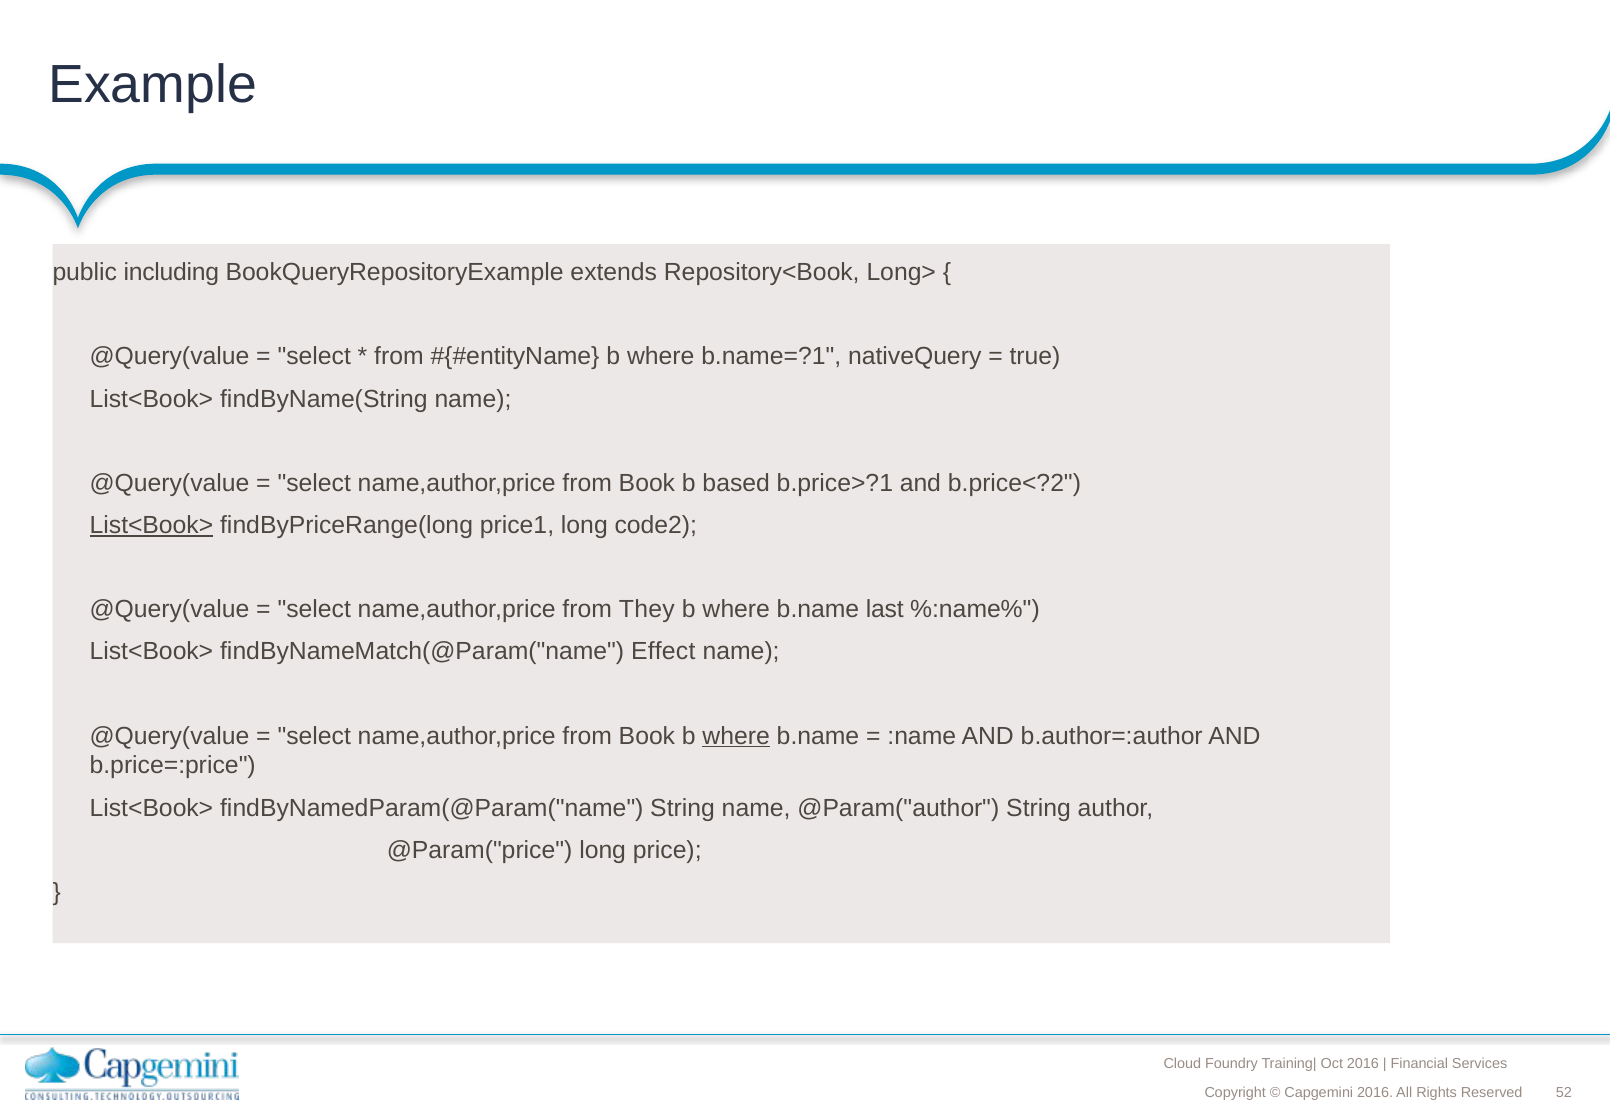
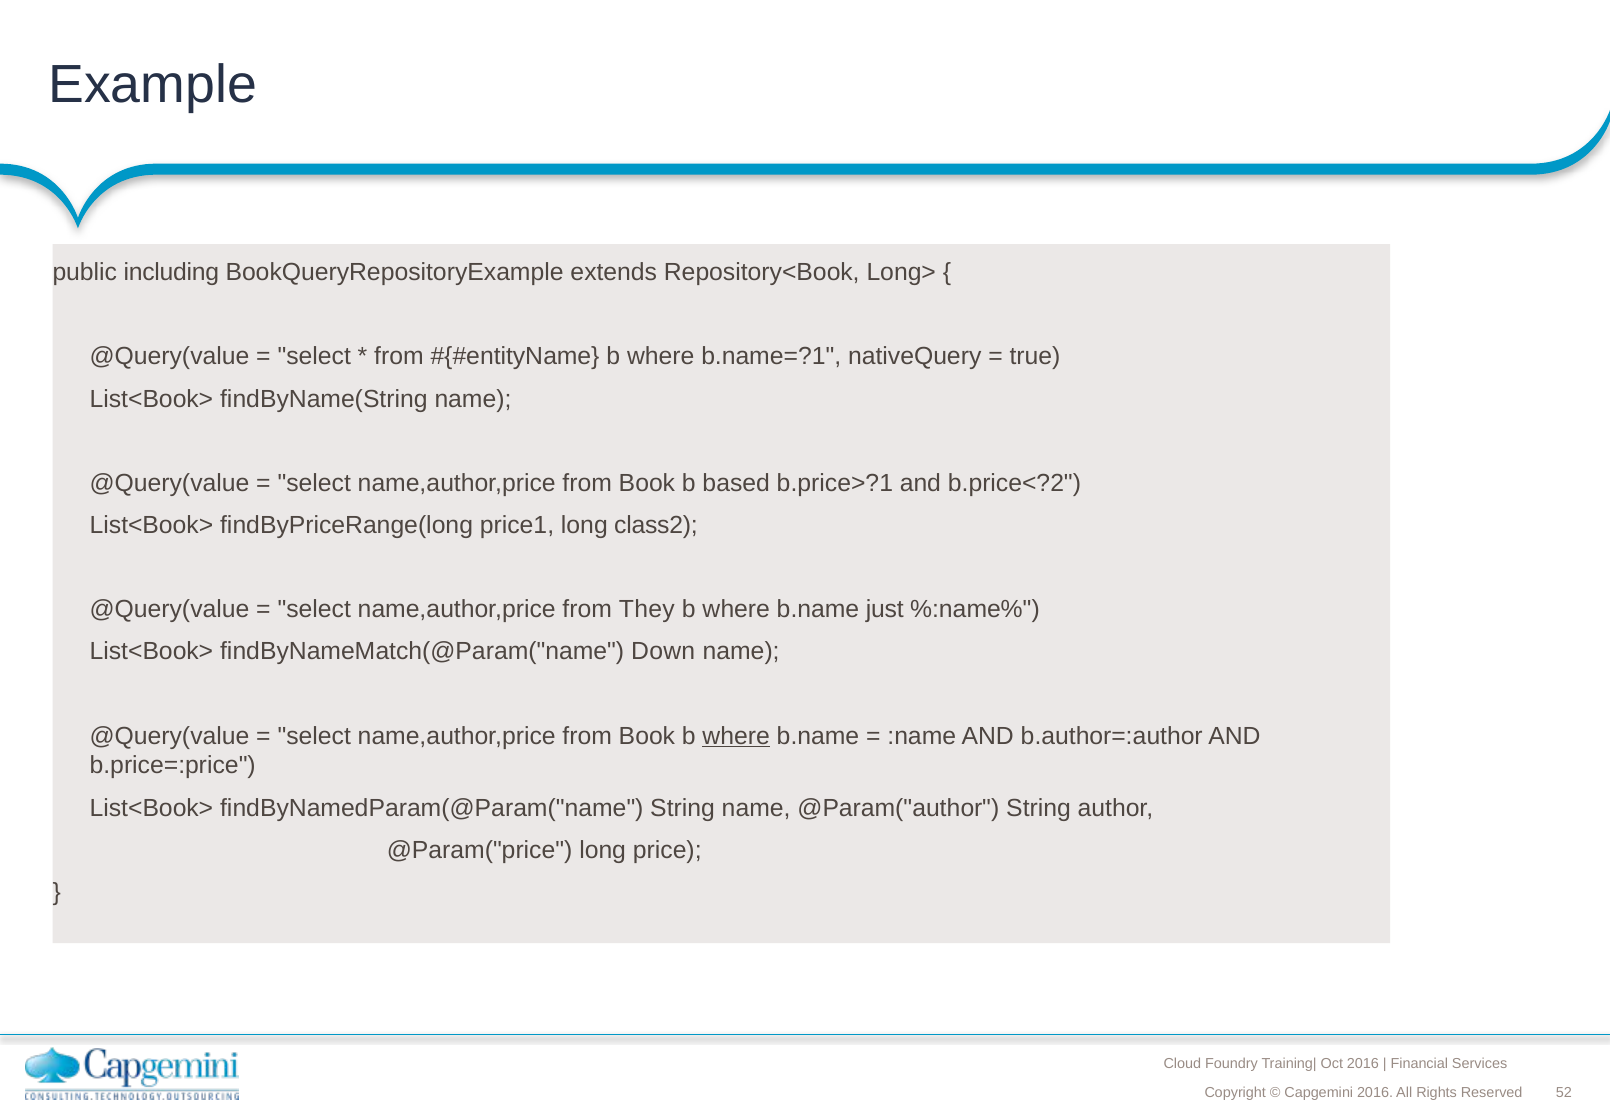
List<Book> at (151, 525) underline: present -> none
code2: code2 -> class2
last: last -> just
Effect: Effect -> Down
